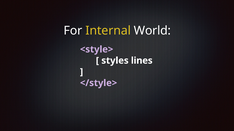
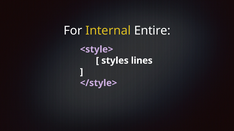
World: World -> Entire
